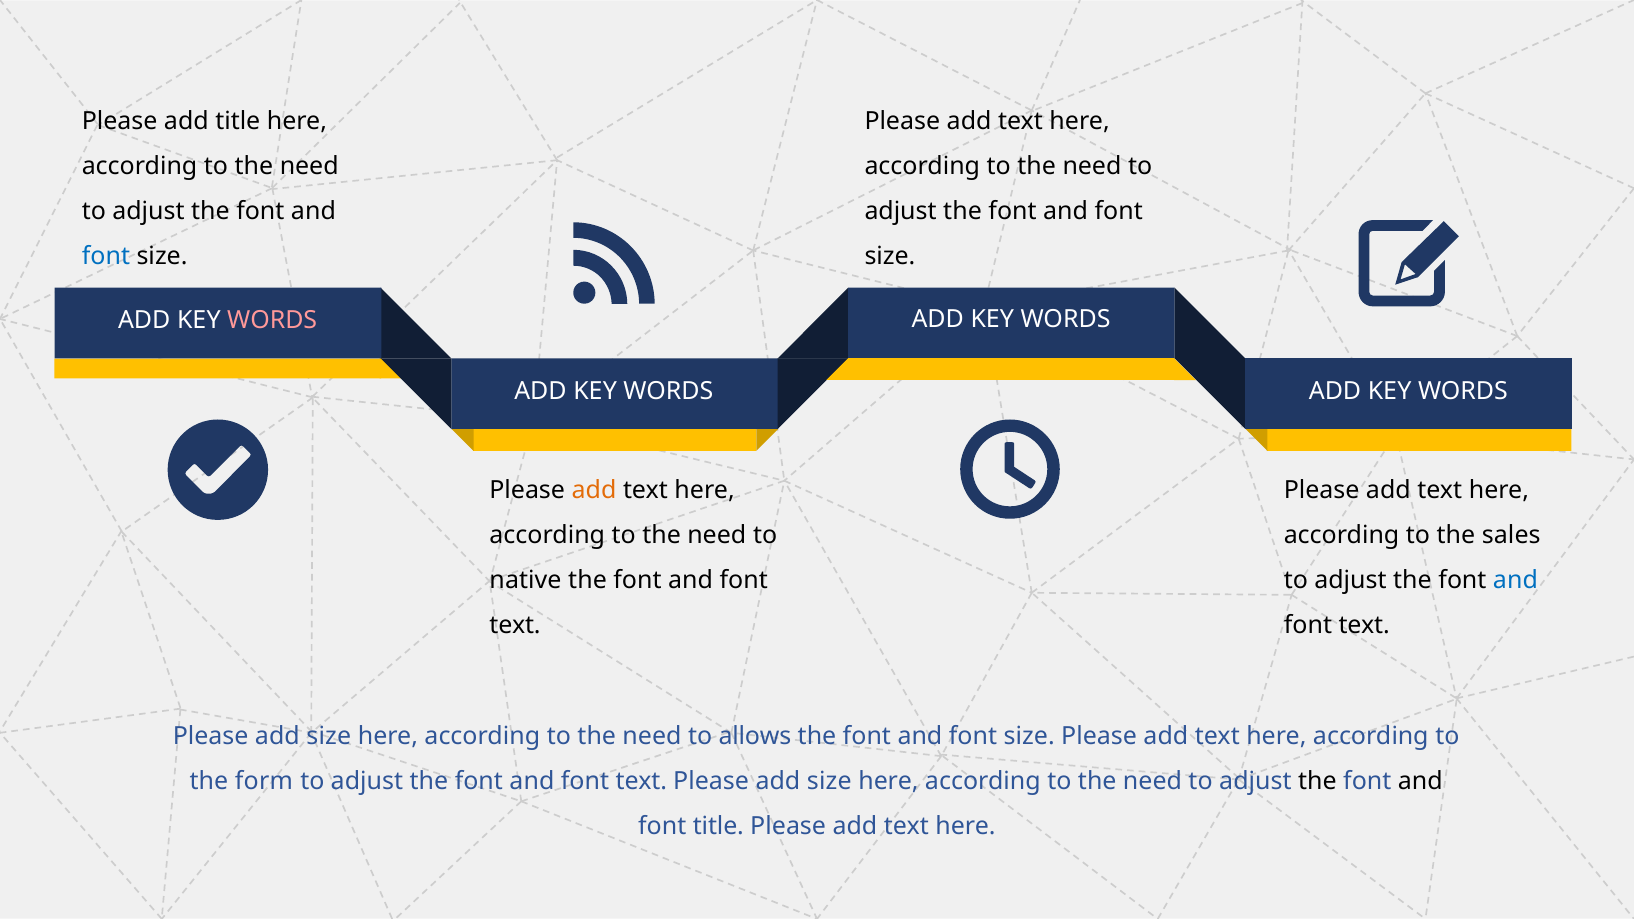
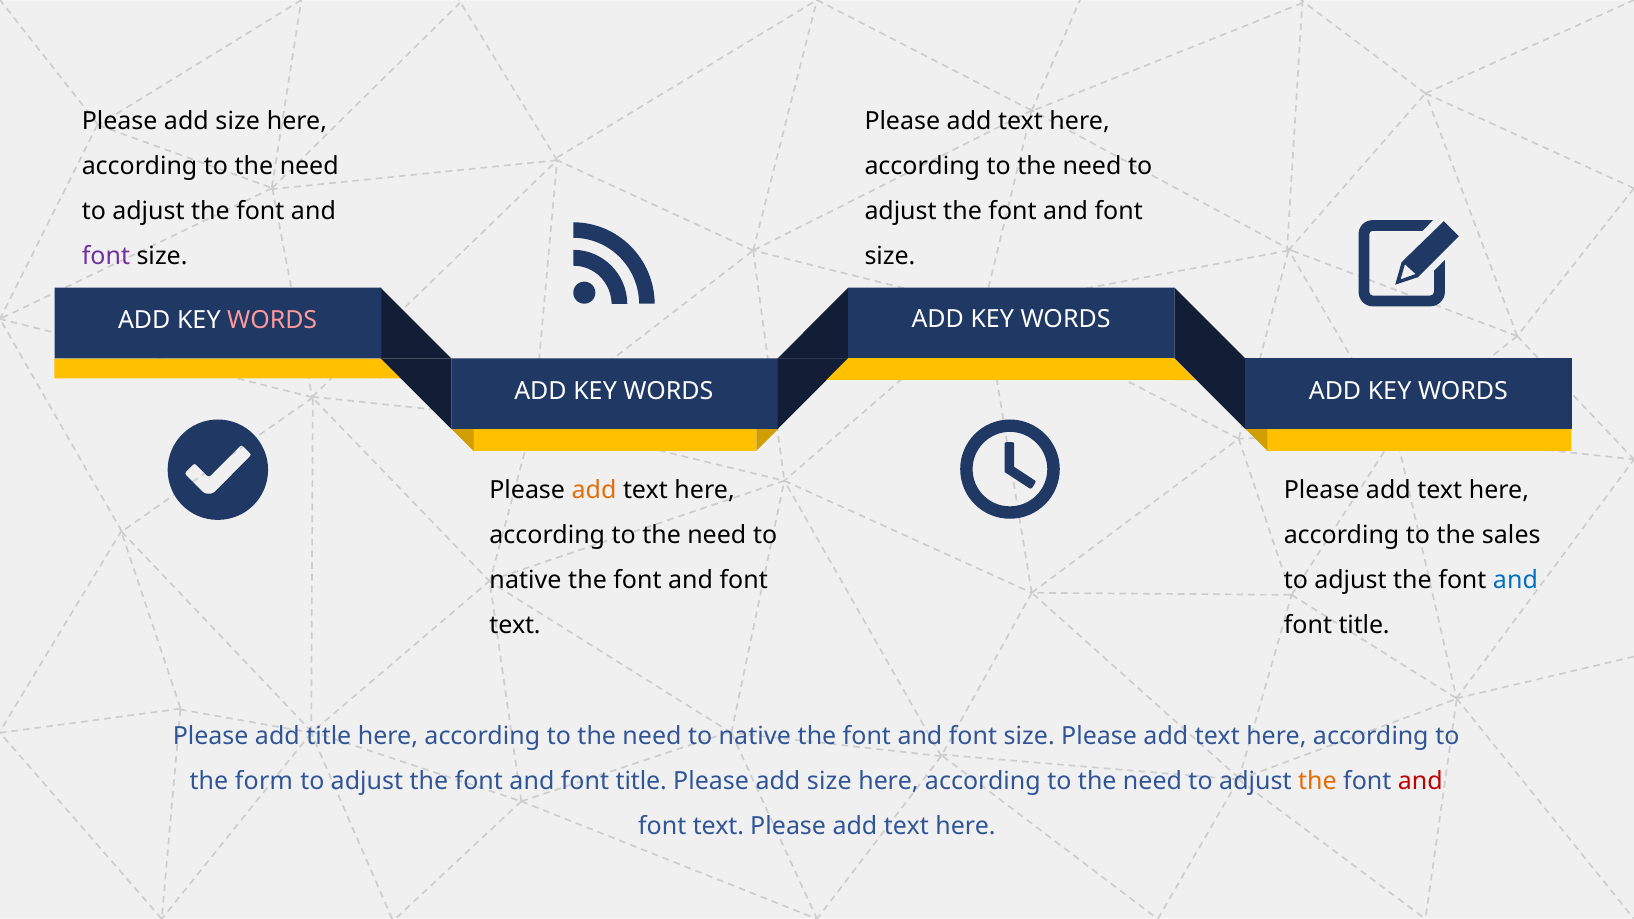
title at (238, 121): title -> size
font at (106, 256) colour: blue -> purple
text at (1364, 626): text -> title
size at (329, 736): size -> title
allows at (755, 736): allows -> native
text at (641, 781): text -> title
the at (1317, 781) colour: black -> orange
and at (1420, 781) colour: black -> red
title at (718, 826): title -> text
